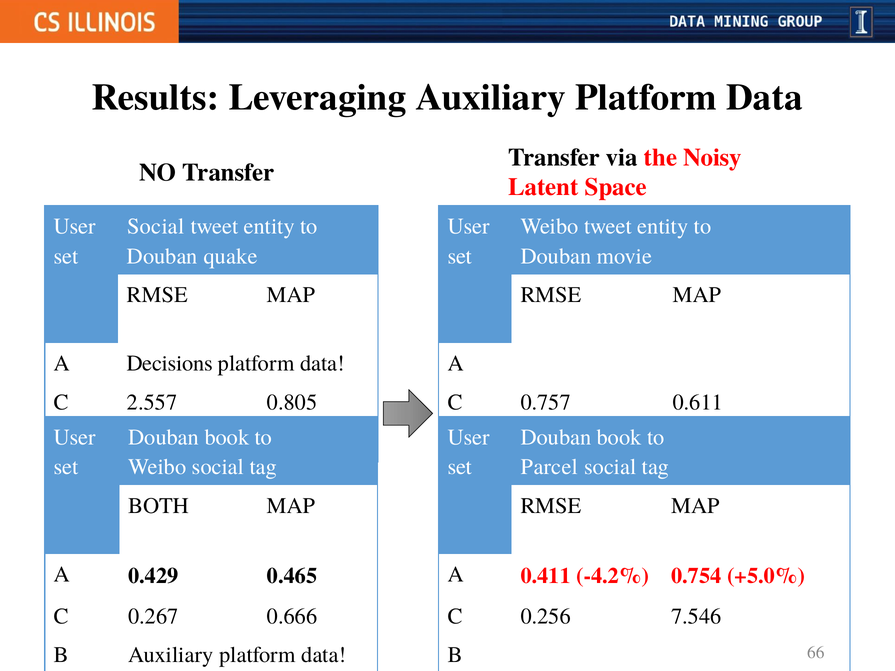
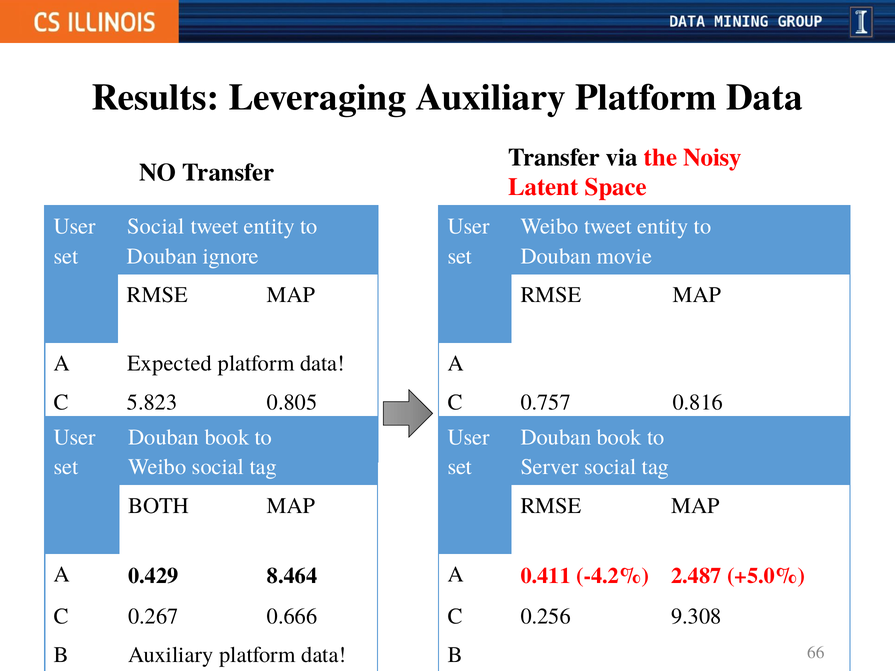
quake: quake -> ignore
Decisions: Decisions -> Expected
2.557: 2.557 -> 5.823
0.611: 0.611 -> 0.816
Parcel: Parcel -> Server
0.465: 0.465 -> 8.464
0.754: 0.754 -> 2.487
7.546: 7.546 -> 9.308
